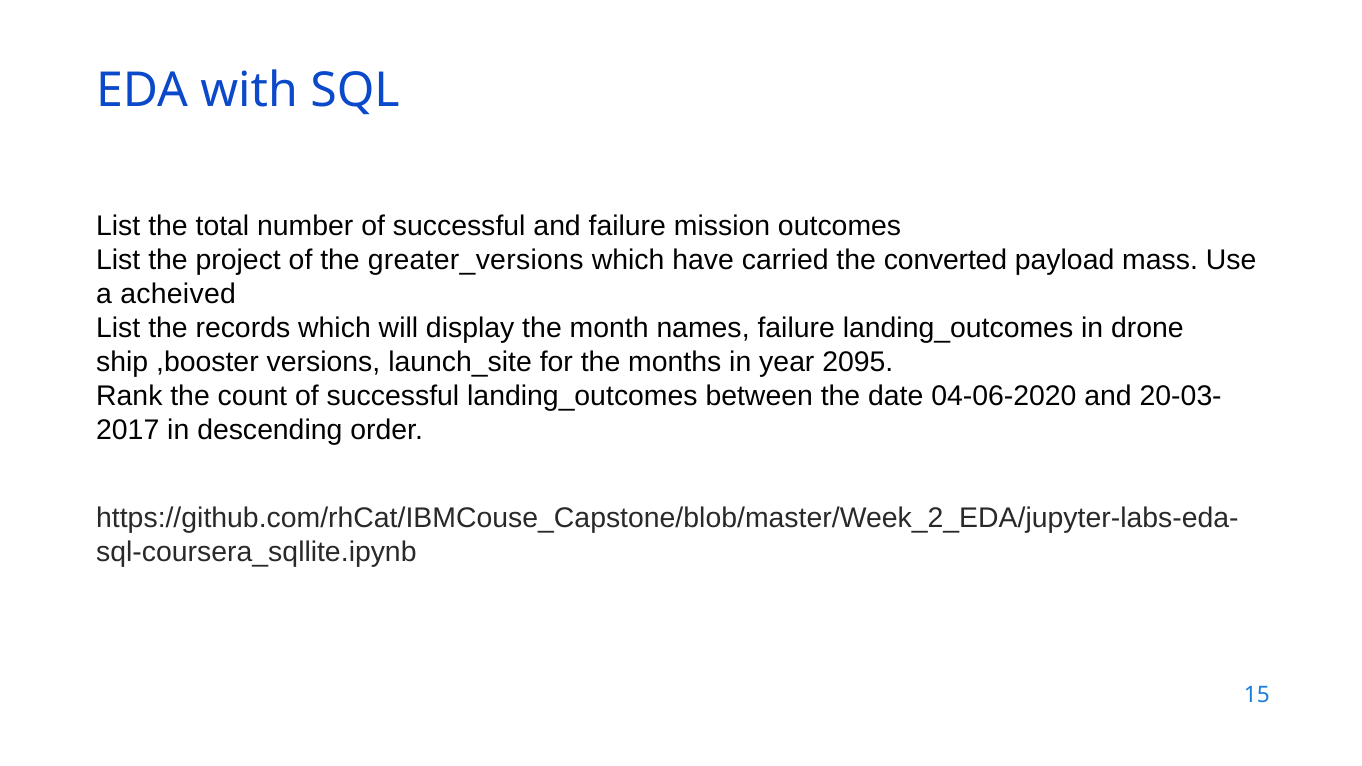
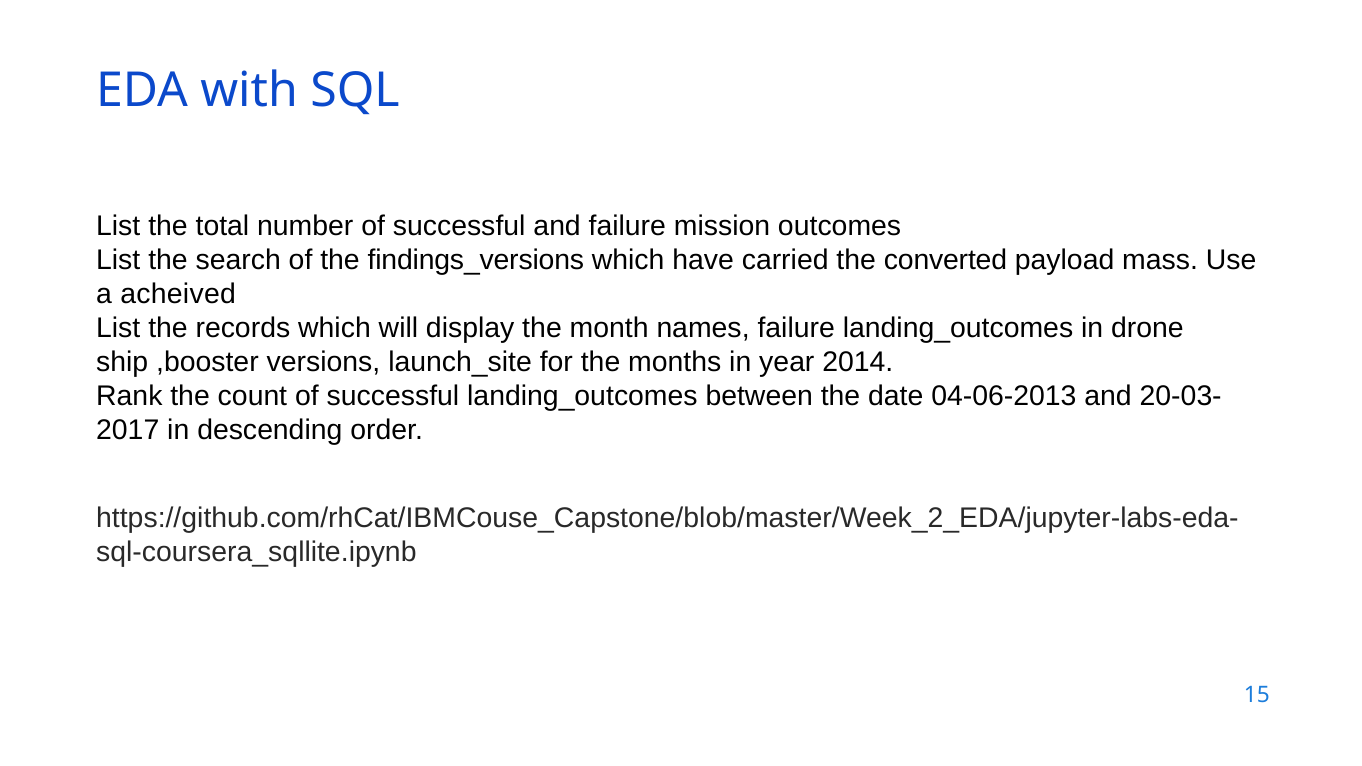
project: project -> search
greater_versions: greater_versions -> findings_versions
2095: 2095 -> 2014
04-06-2020: 04-06-2020 -> 04-06-2013
